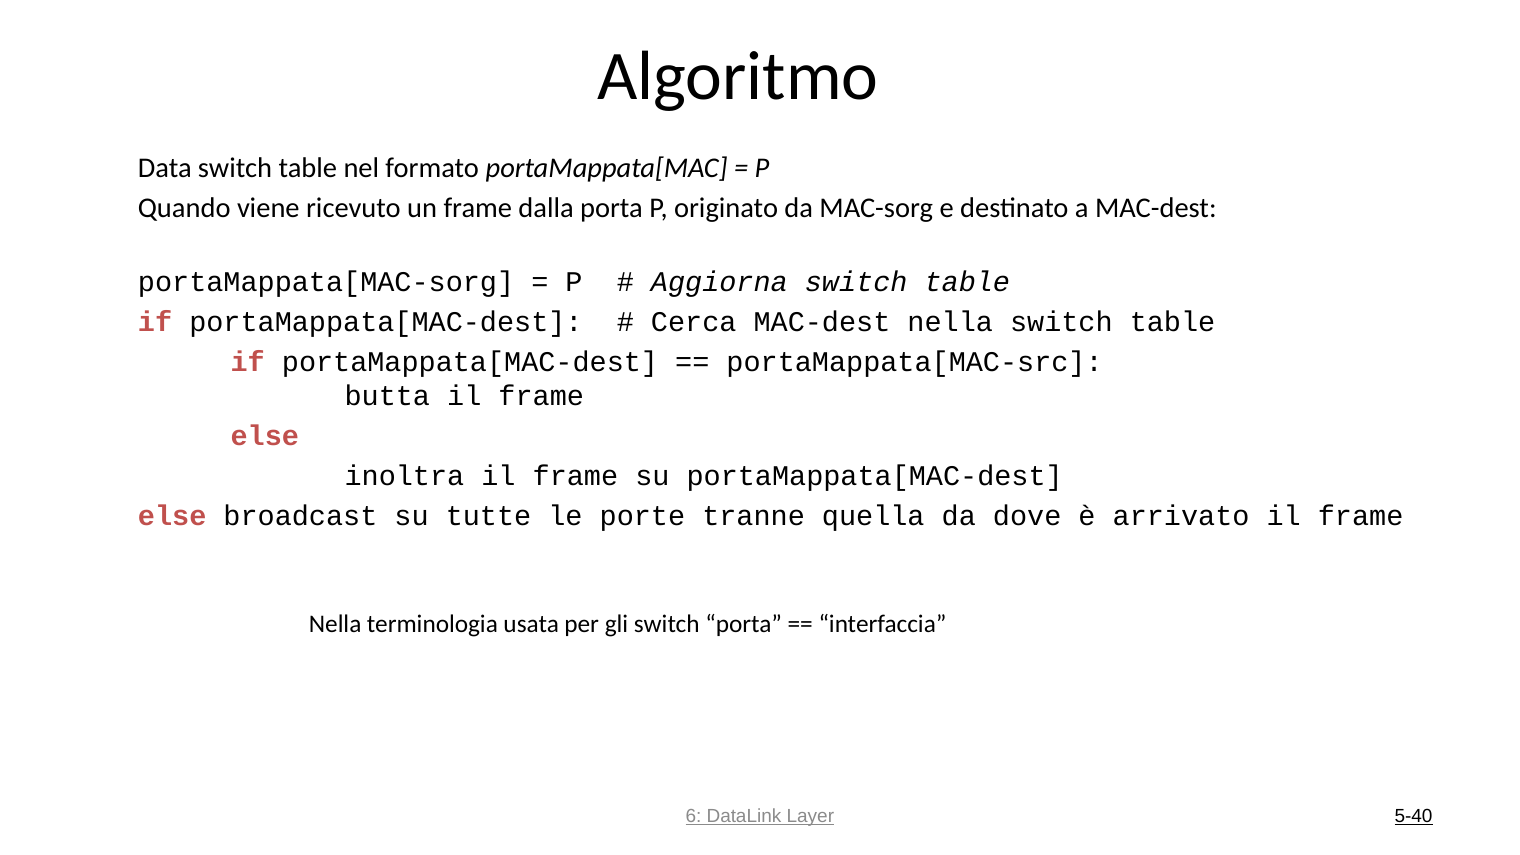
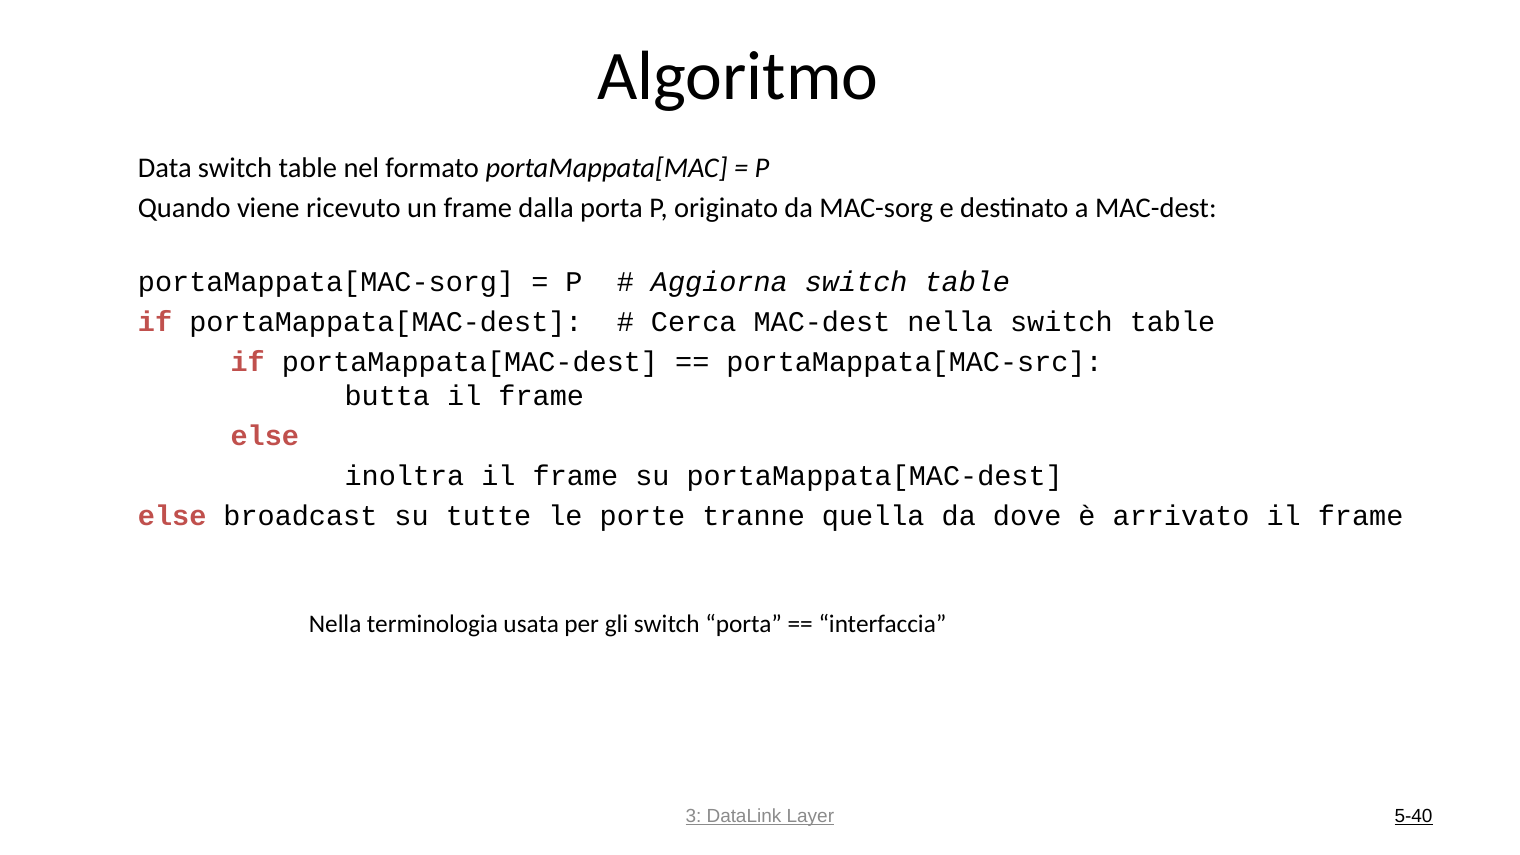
6: 6 -> 3
